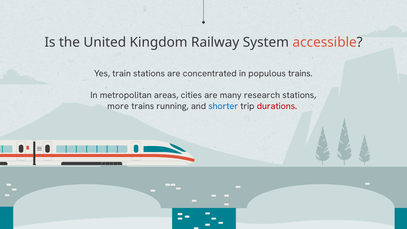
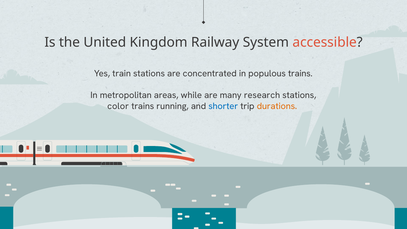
cities: cities -> while
more: more -> color
durations colour: red -> orange
